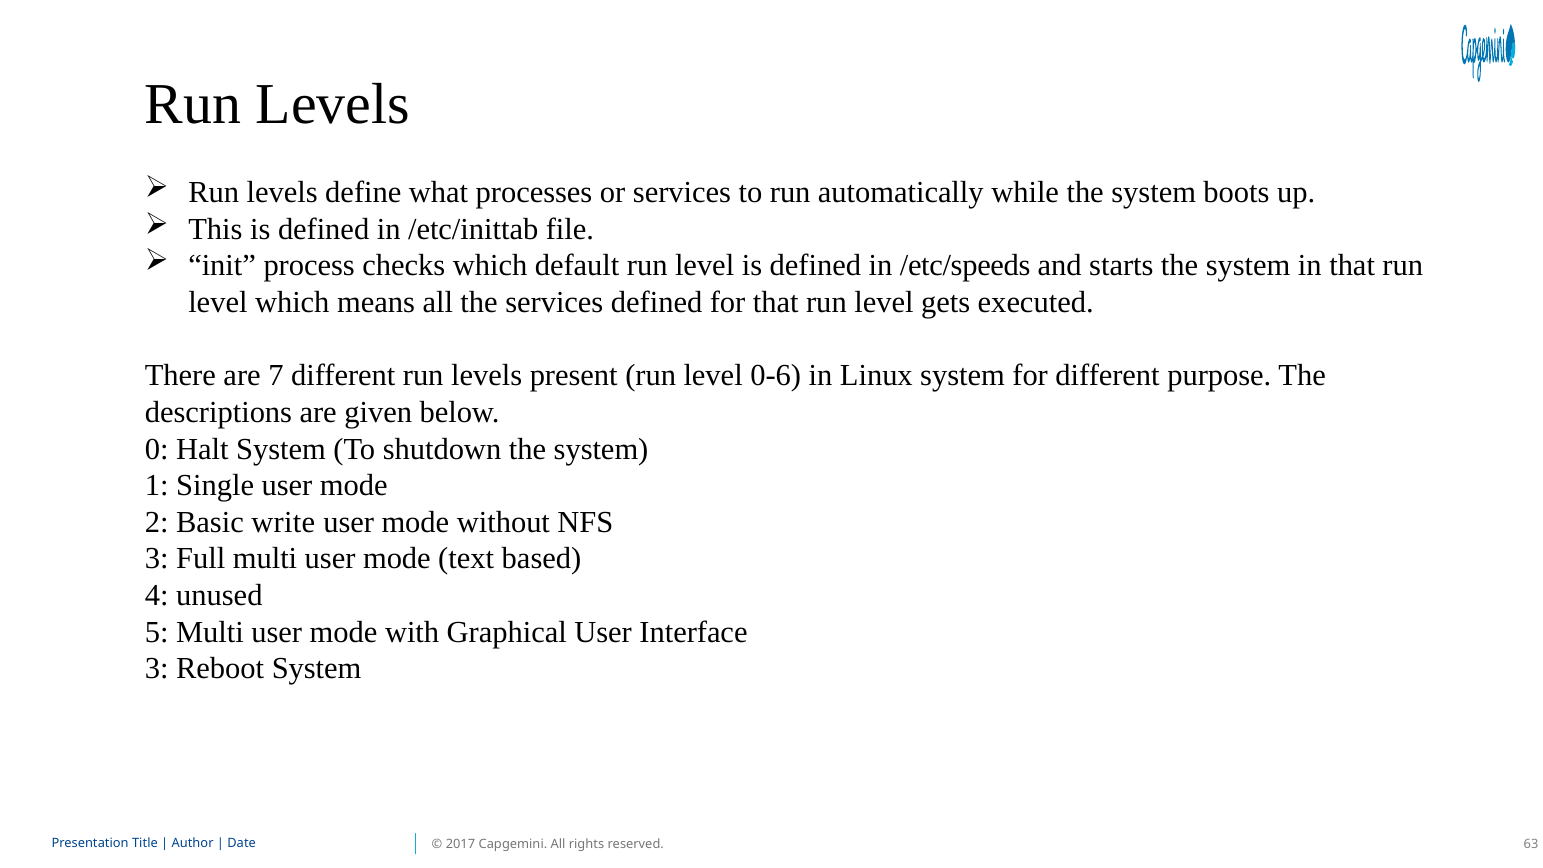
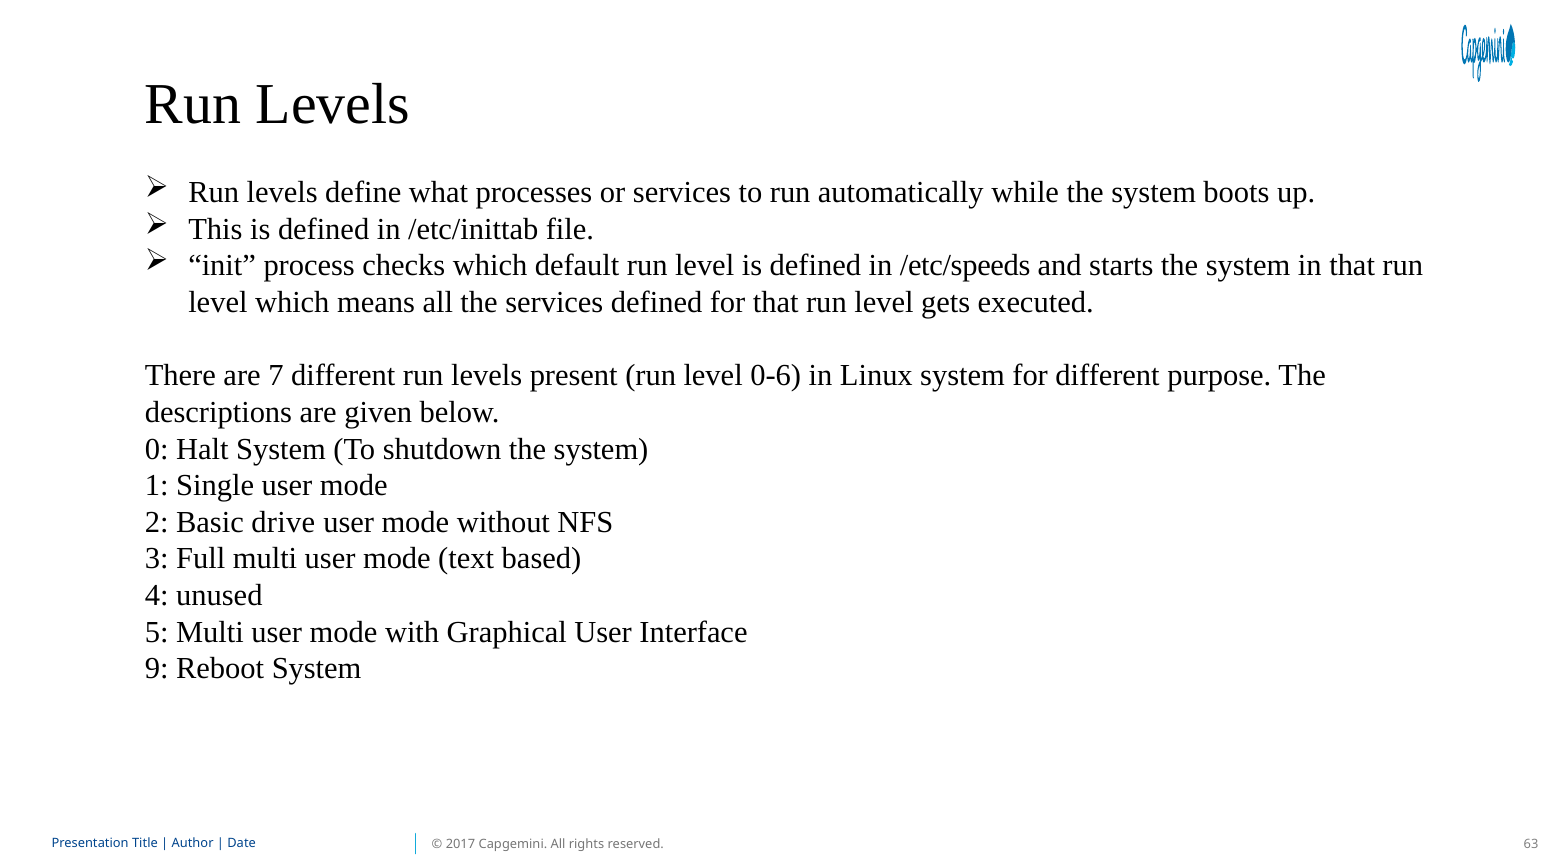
write: write -> drive
3 at (157, 669): 3 -> 9
